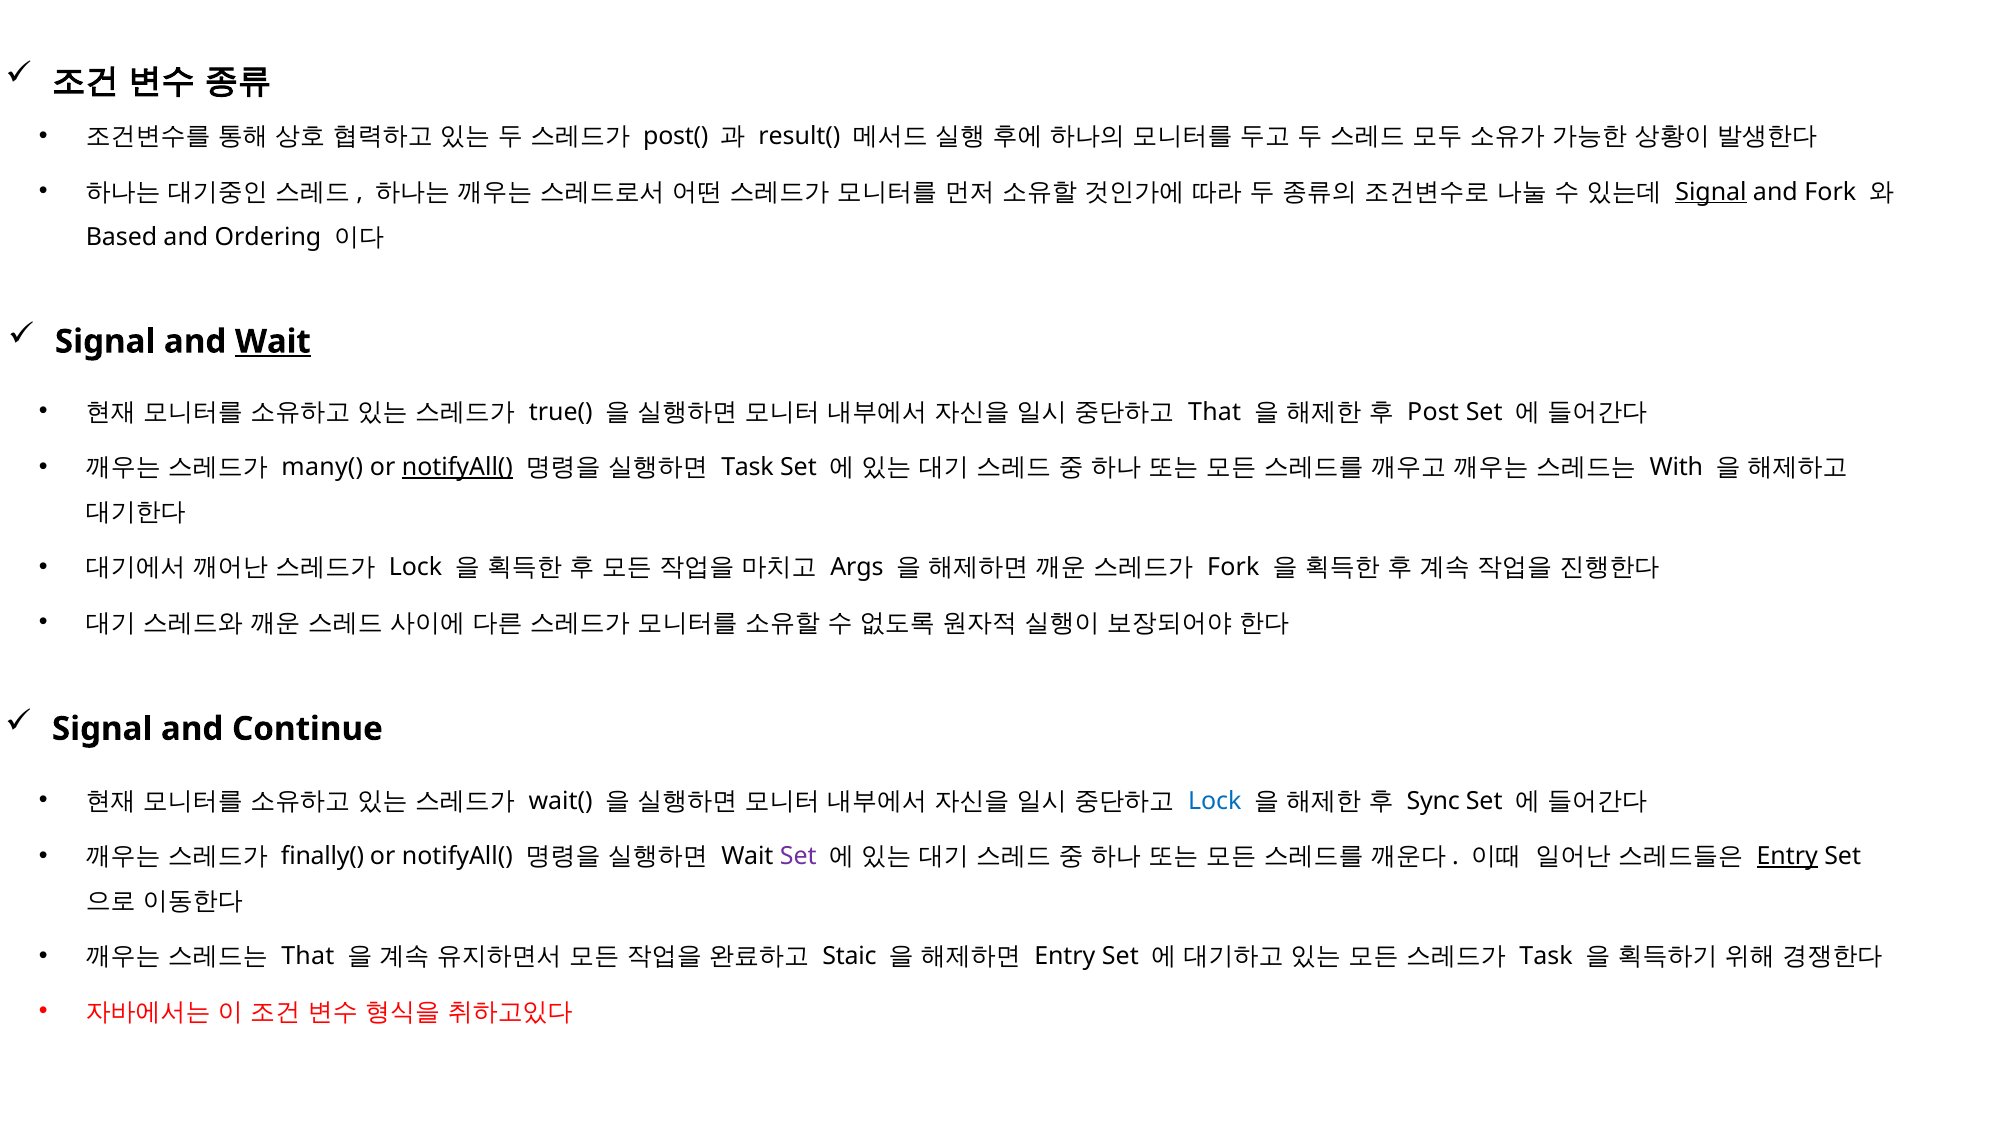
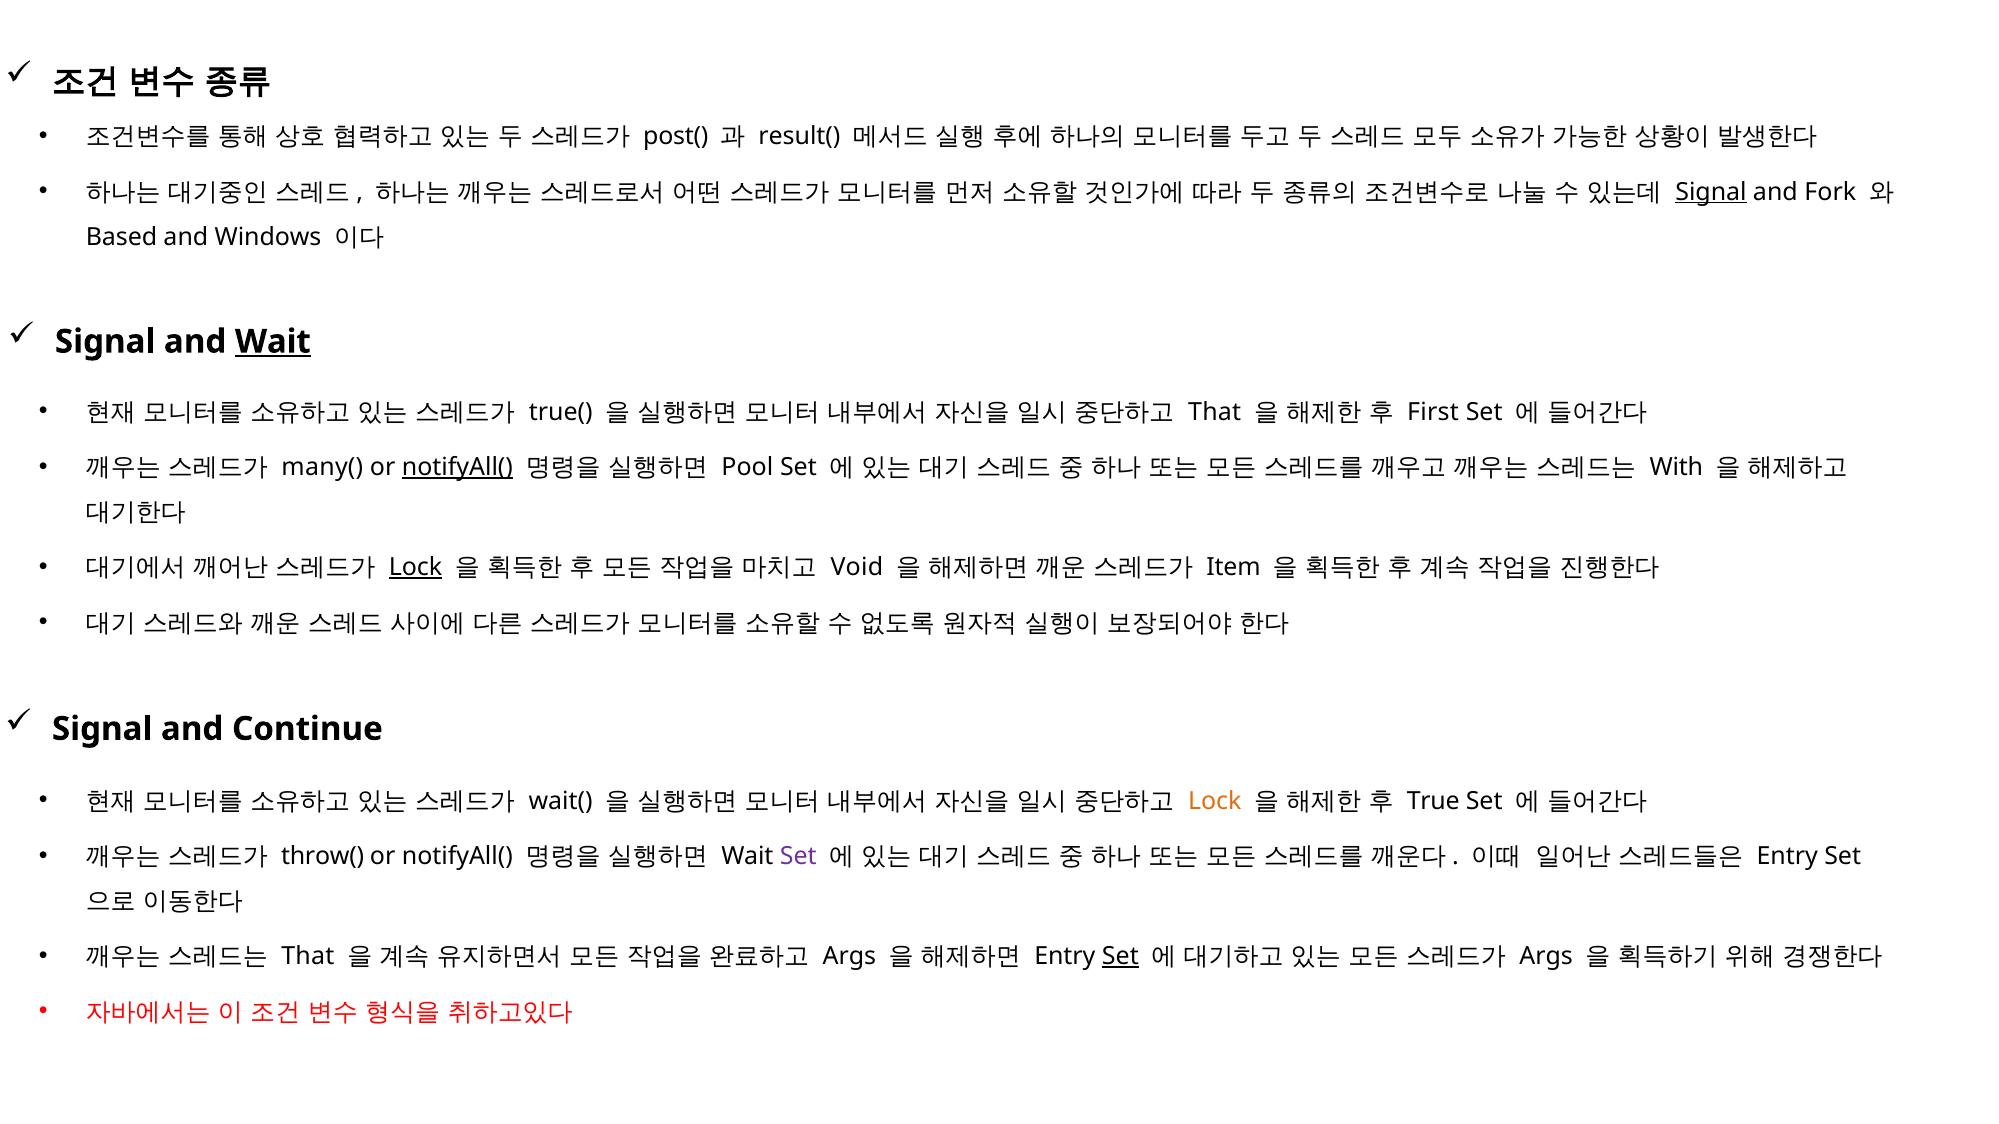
Ordering: Ordering -> Windows
Post: Post -> First
Task at (747, 467): Task -> Pool
Lock at (416, 568) underline: none -> present
Args: Args -> Void
Fork at (1233, 568): Fork -> Item
Lock at (1215, 801) colour: blue -> orange
Sync: Sync -> True
finally(: finally( -> throw(
Entry at (1787, 857) underline: present -> none
Staic at (850, 957): Staic -> Args
Set at (1120, 957) underline: none -> present
Task at (1546, 957): Task -> Args
